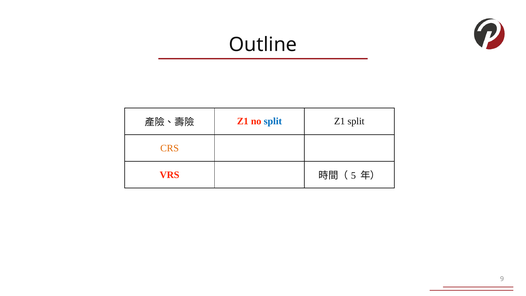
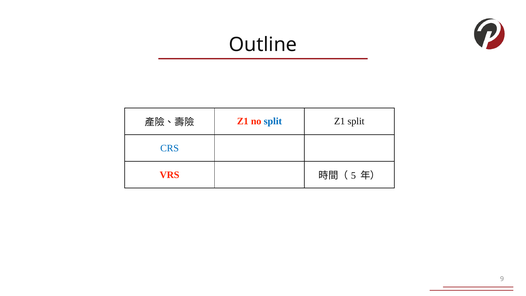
CRS colour: orange -> blue
